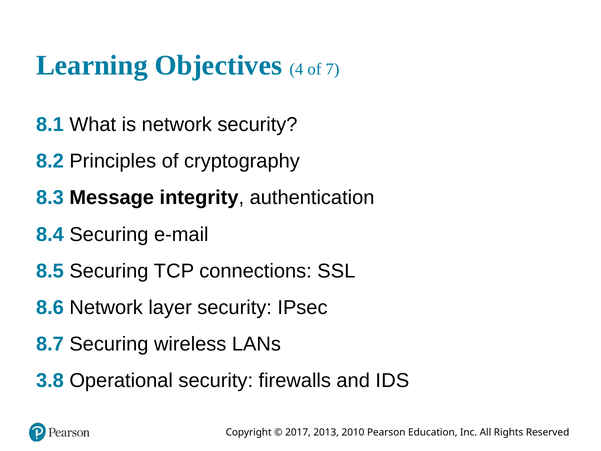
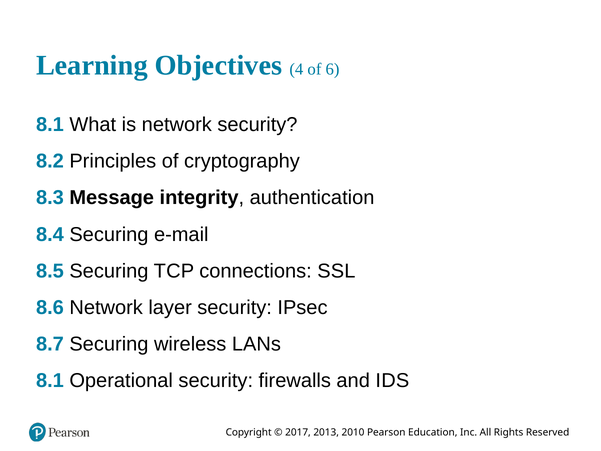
7: 7 -> 6
3.8 at (50, 381): 3.8 -> 8.1
